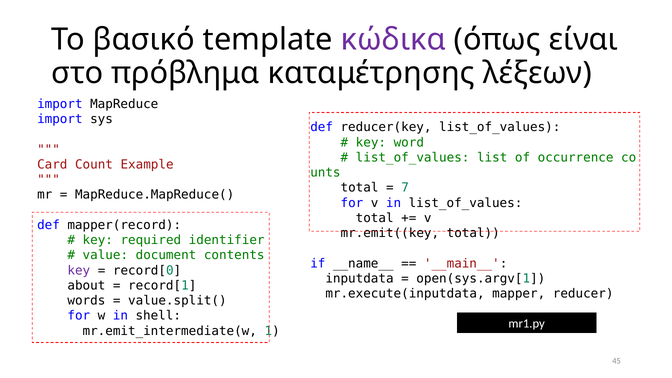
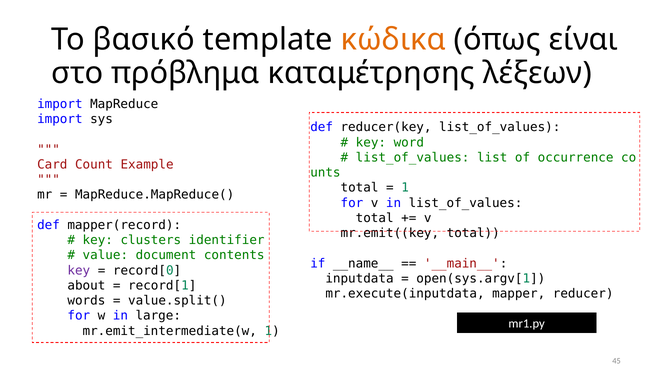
κώδικα colour: purple -> orange
7 at (405, 188): 7 -> 1
required: required -> clusters
shell: shell -> large
